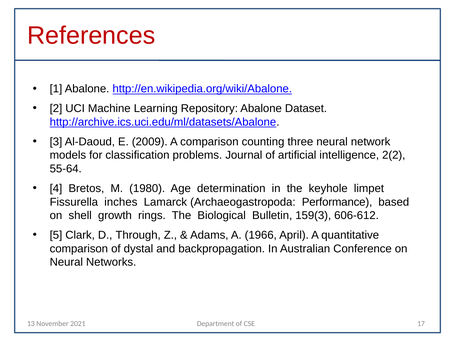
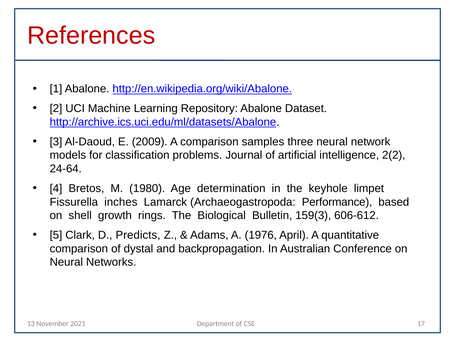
counting: counting -> samples
55-64: 55-64 -> 24-64
Through: Through -> Predicts
1966: 1966 -> 1976
